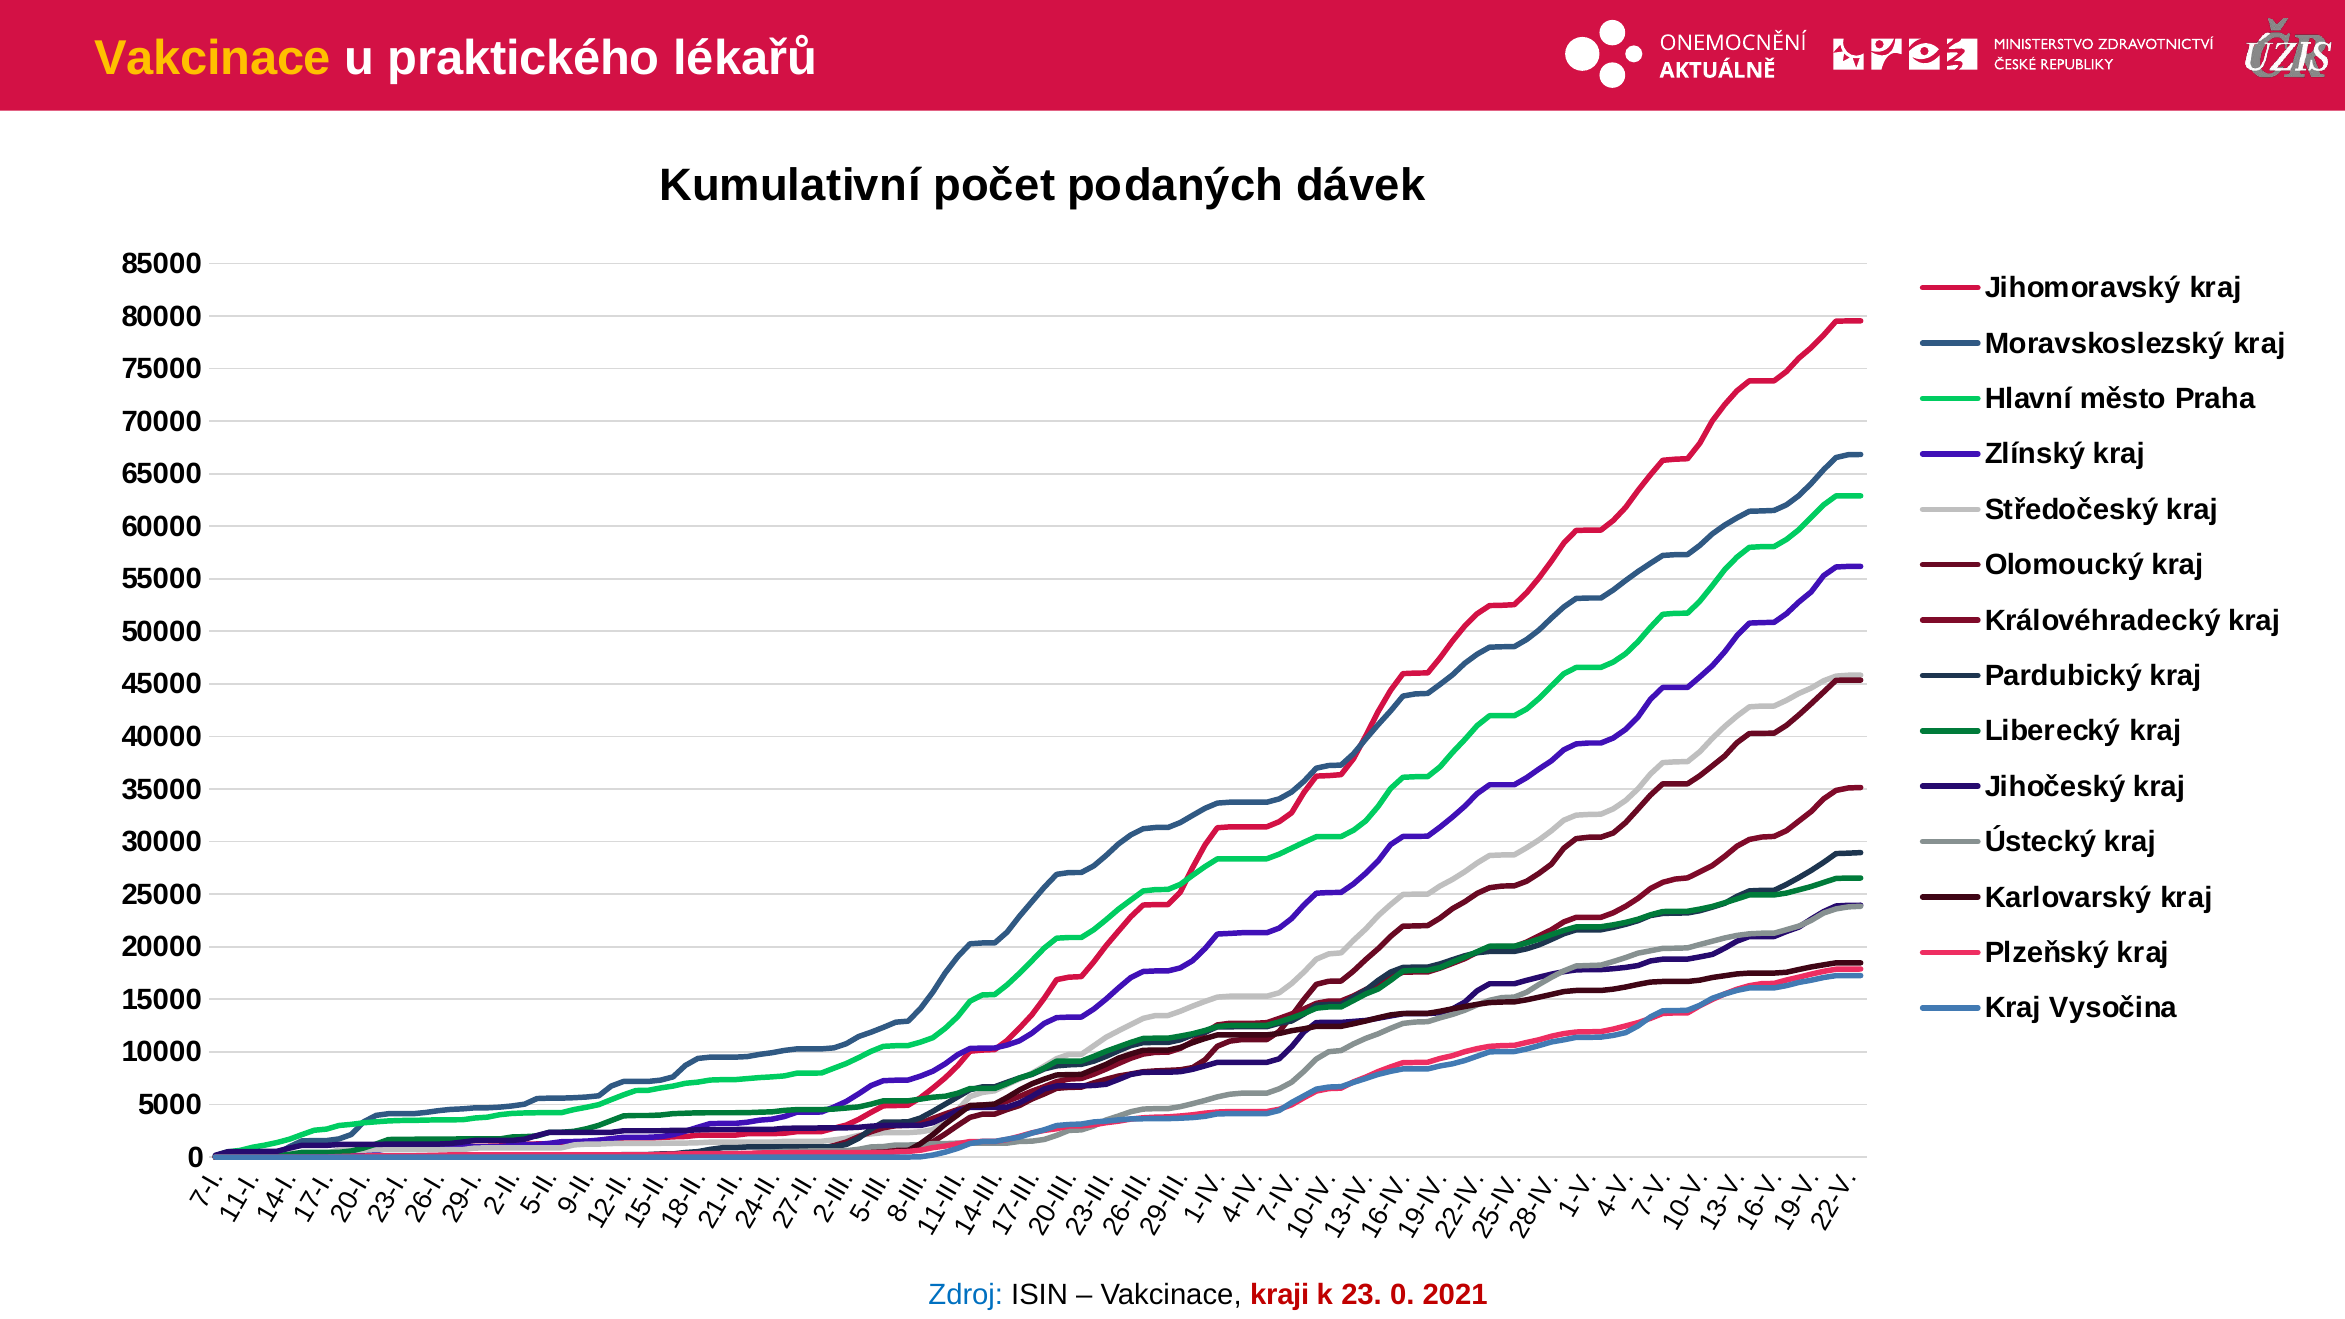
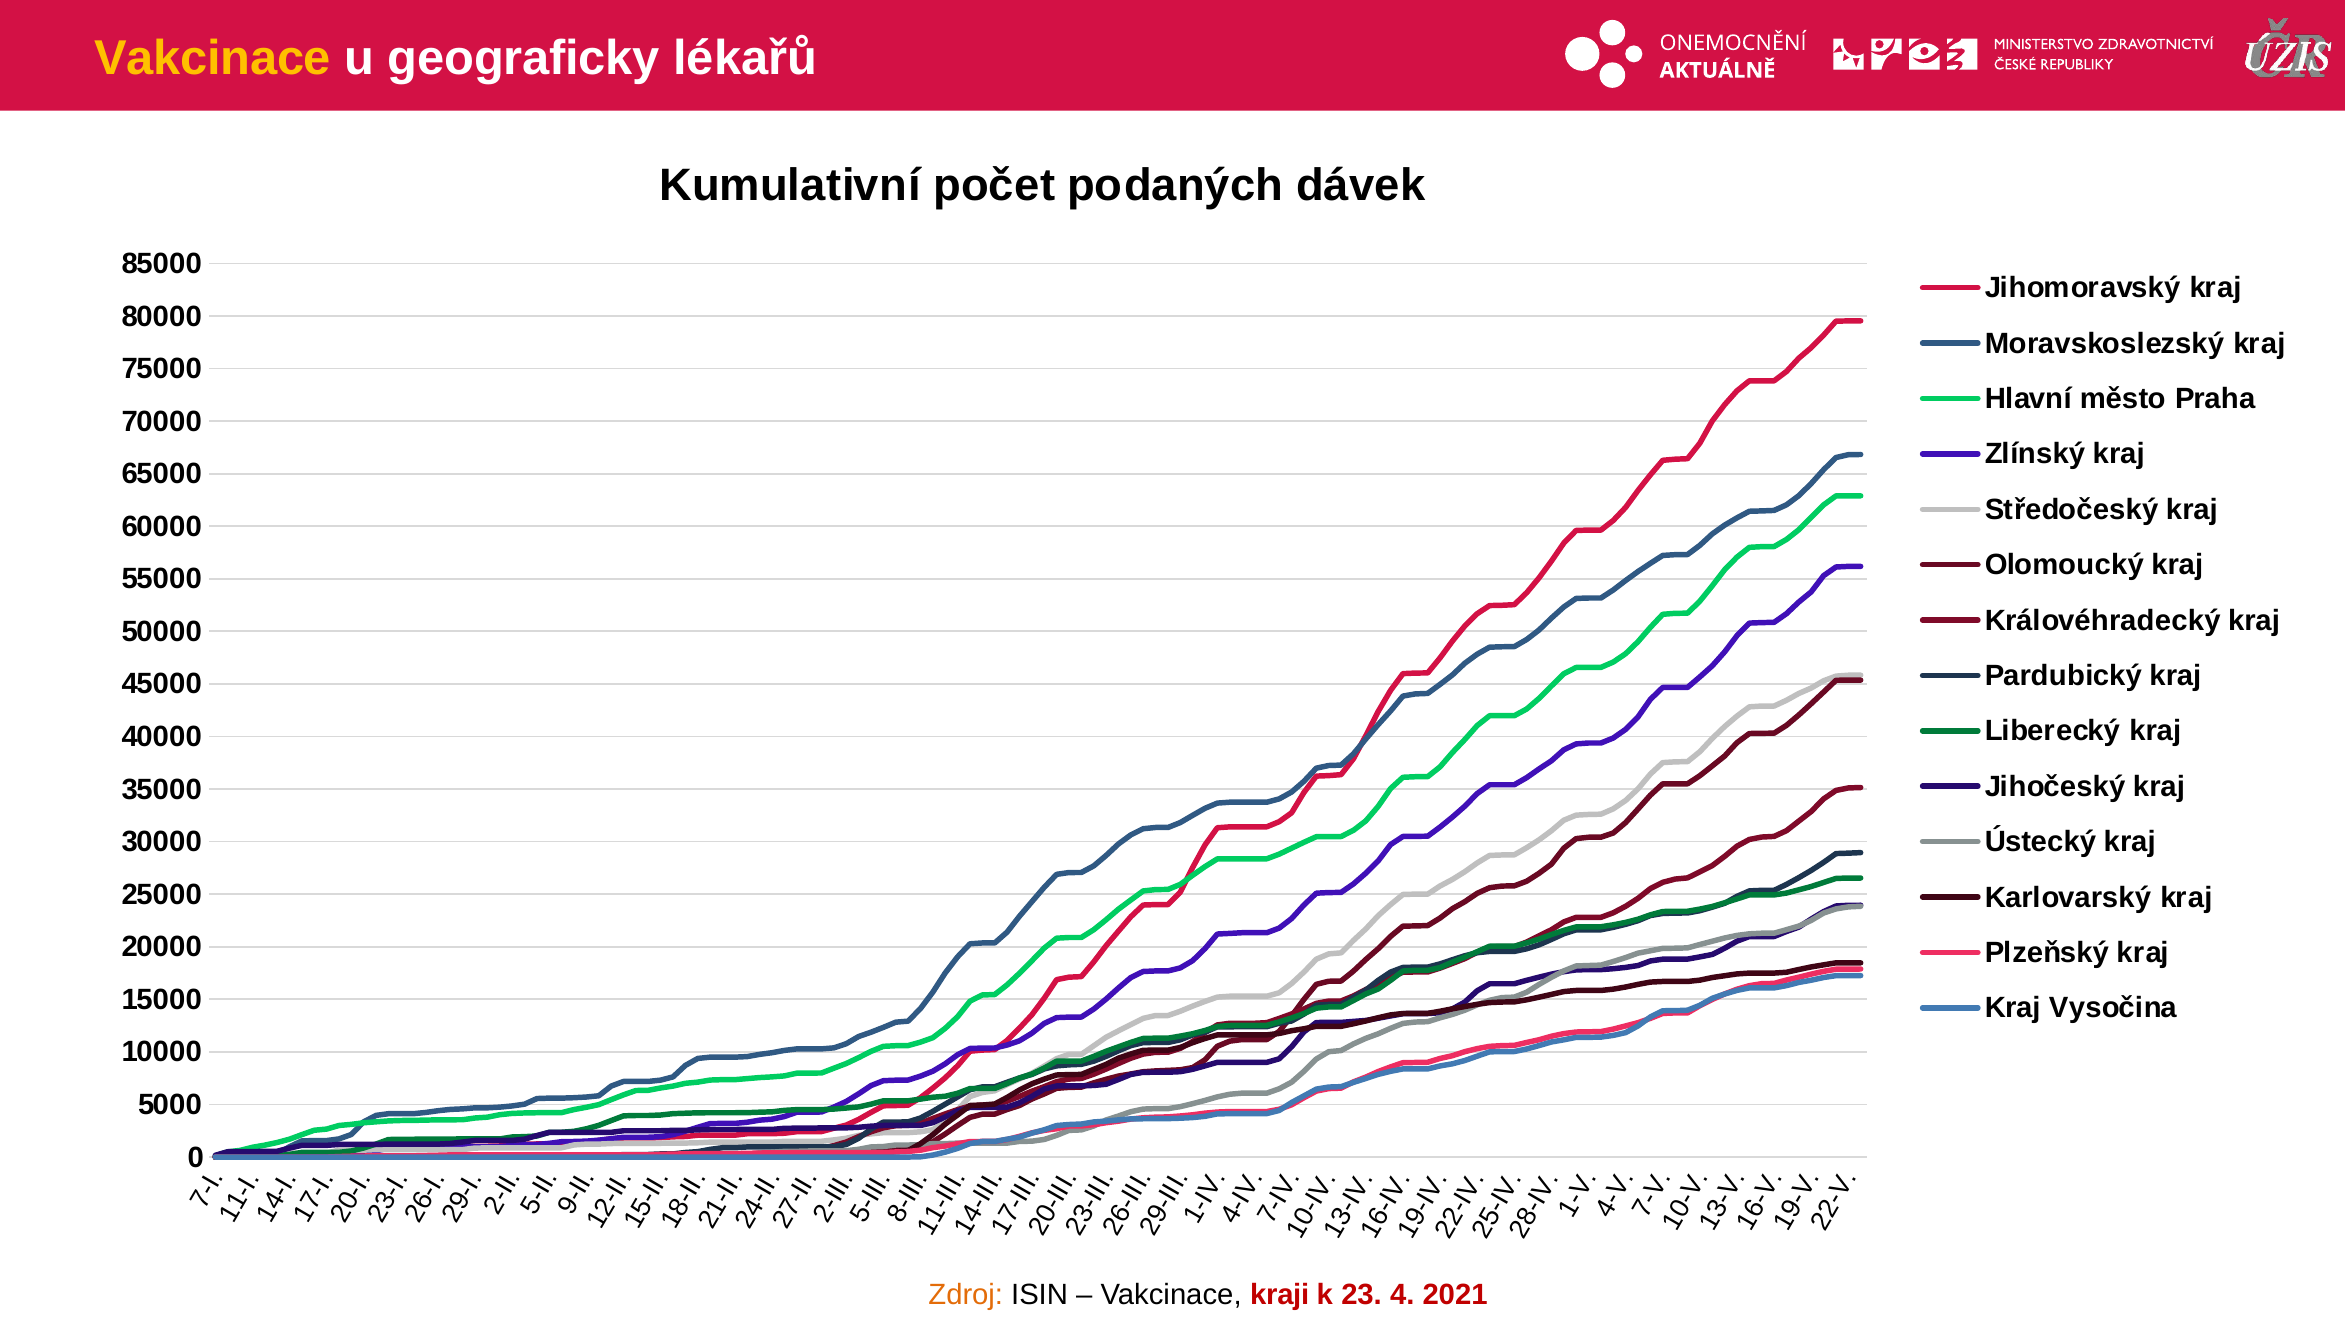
praktického: praktického -> geograficky
Zdroj colour: blue -> orange
23 0: 0 -> 4
